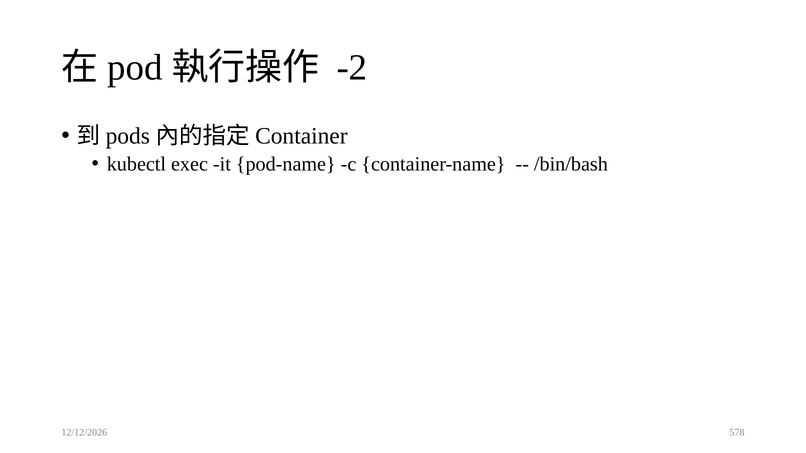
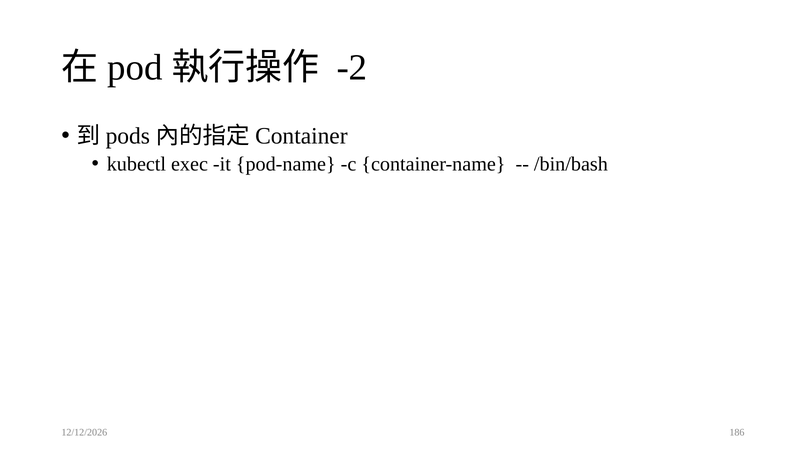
578: 578 -> 186
